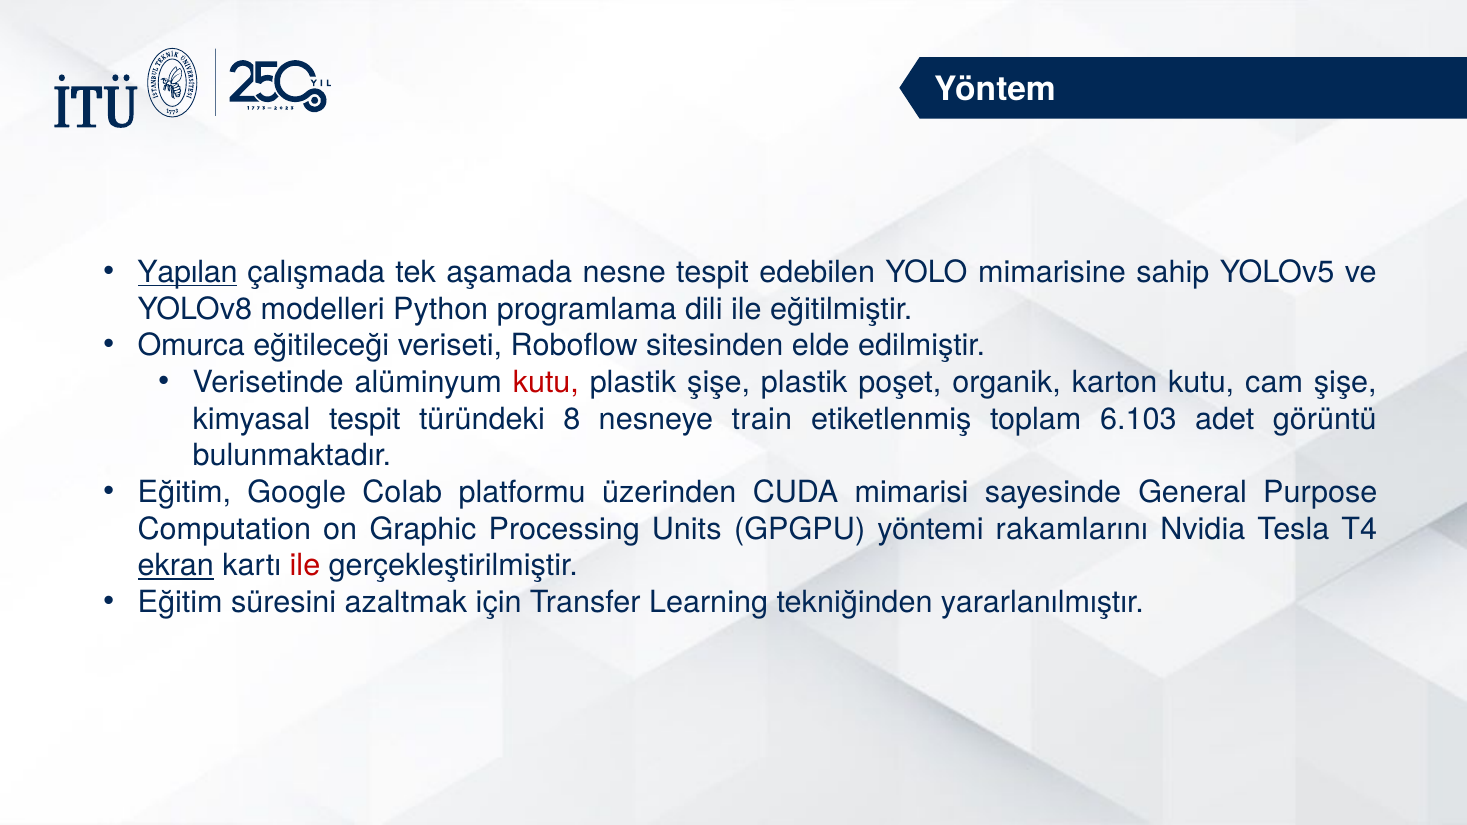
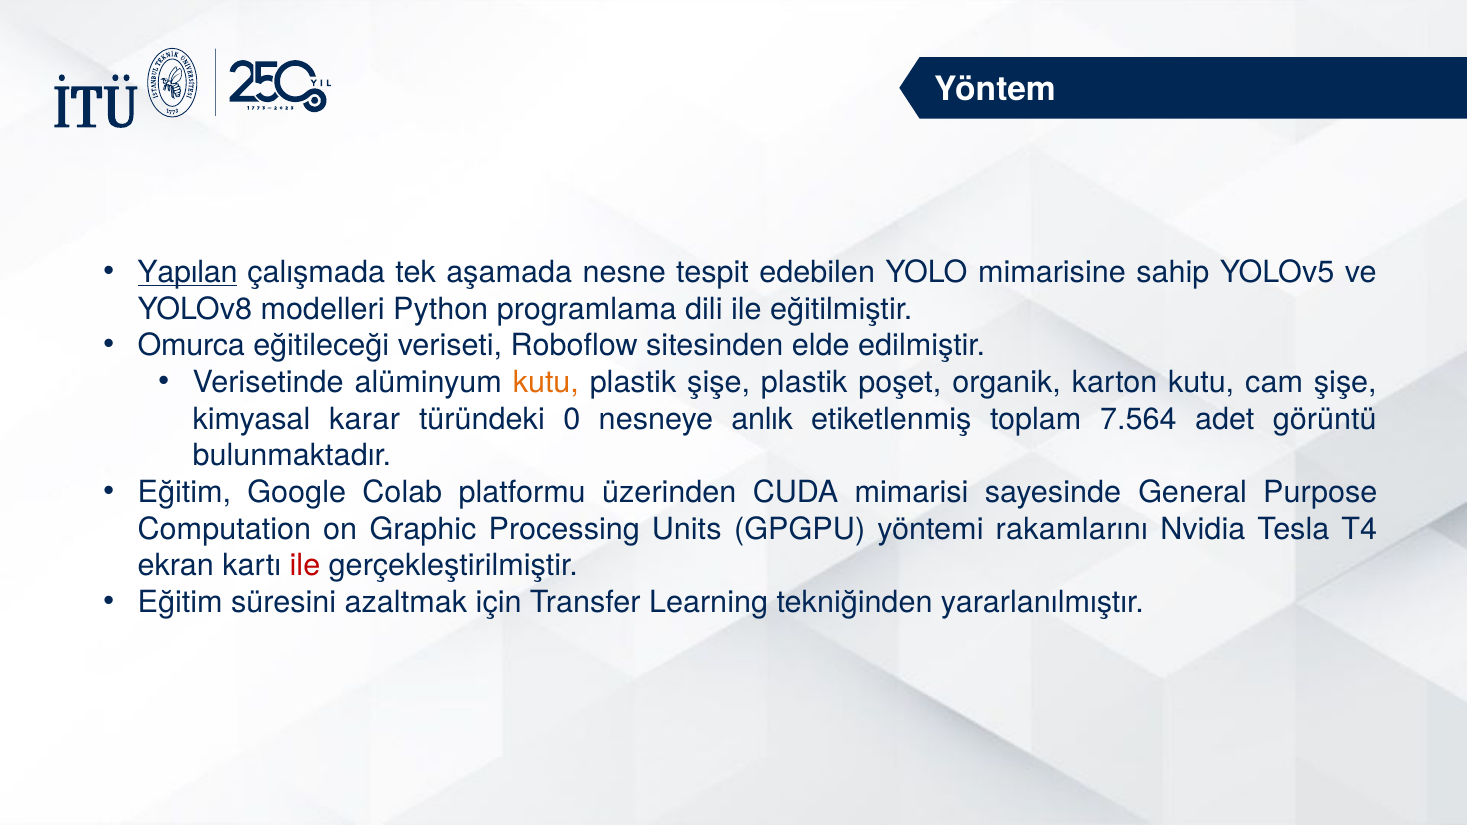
kutu at (546, 382) colour: red -> orange
kimyasal tespit: tespit -> karar
8: 8 -> 0
train: train -> anlık
6.103: 6.103 -> 7.564
ekran underline: present -> none
